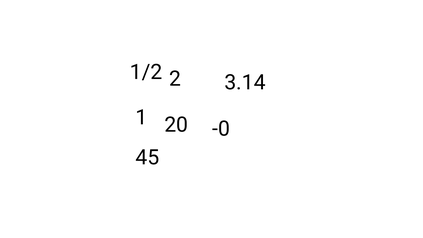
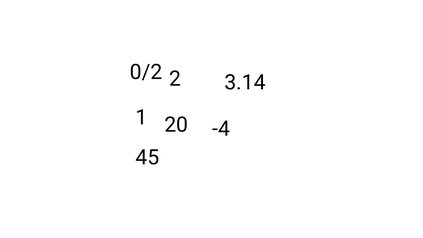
1/2: 1/2 -> 0/2
-0: -0 -> -4
